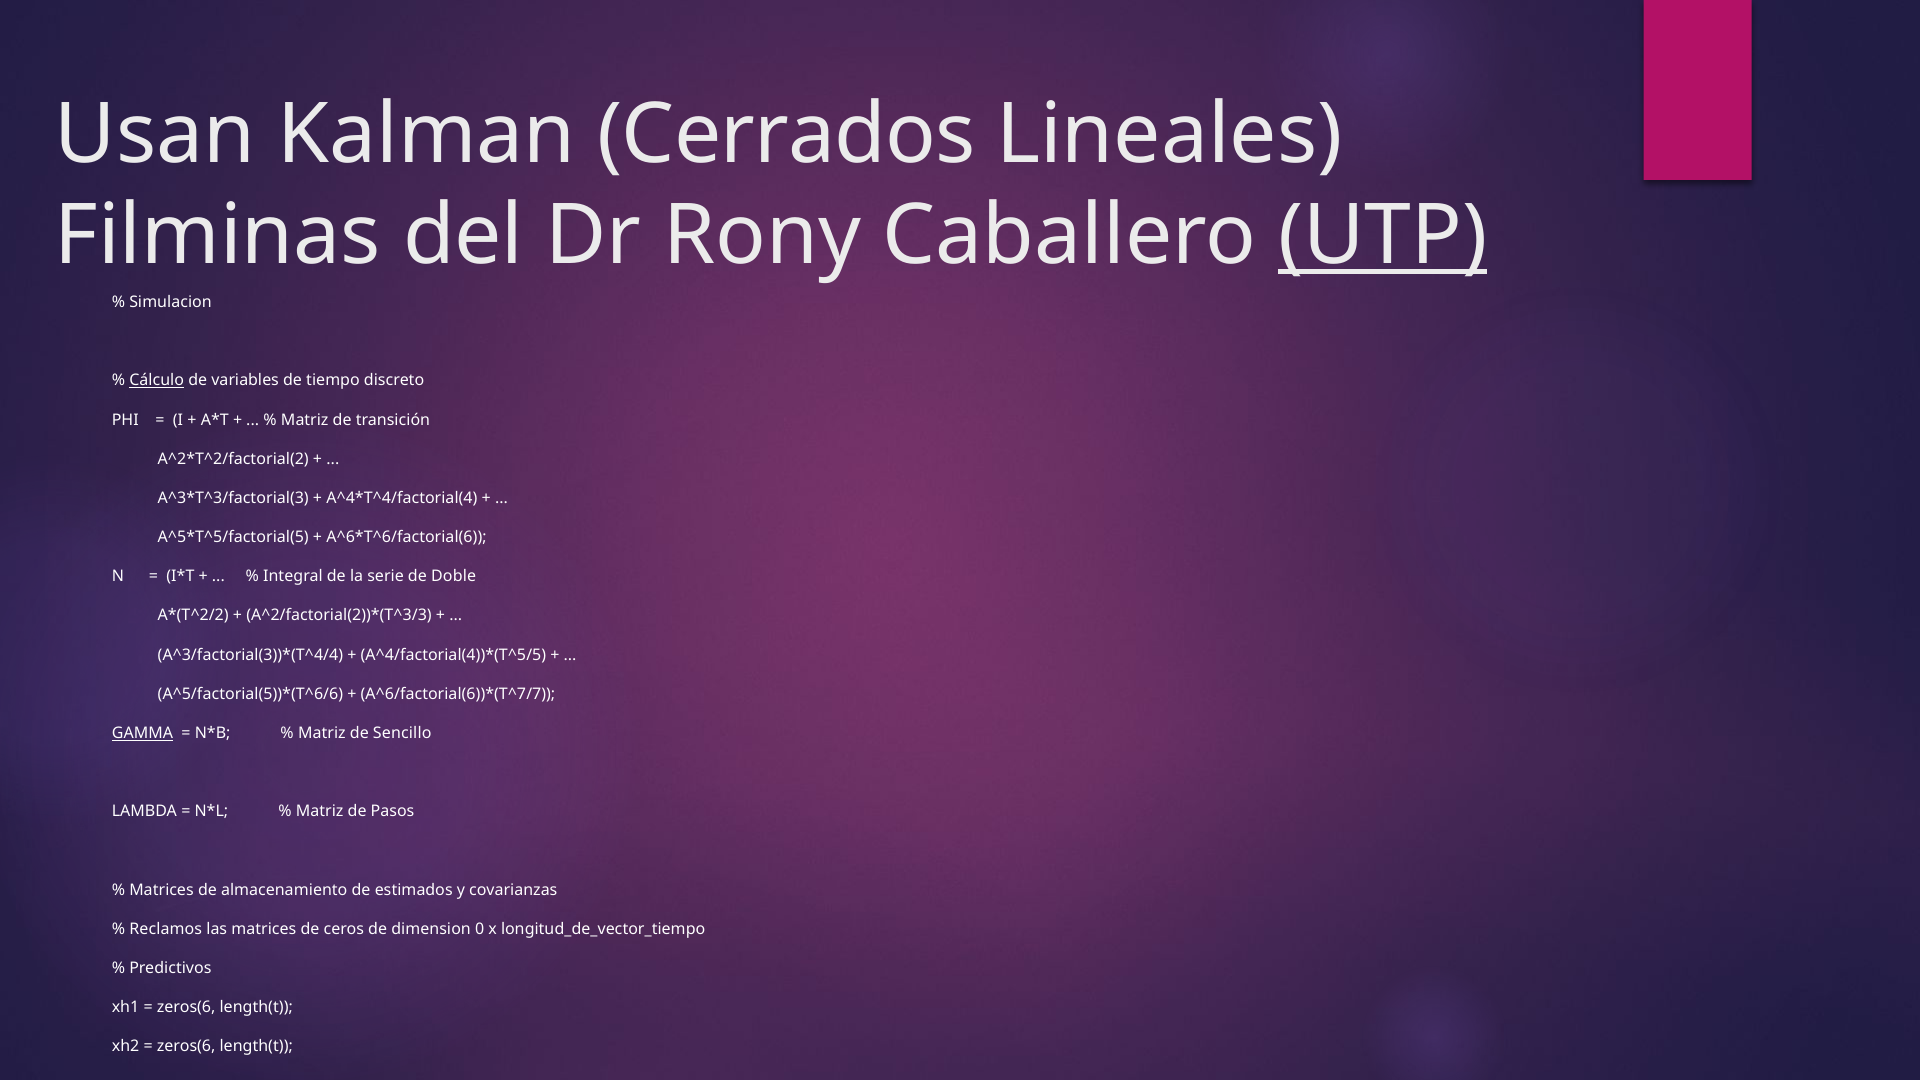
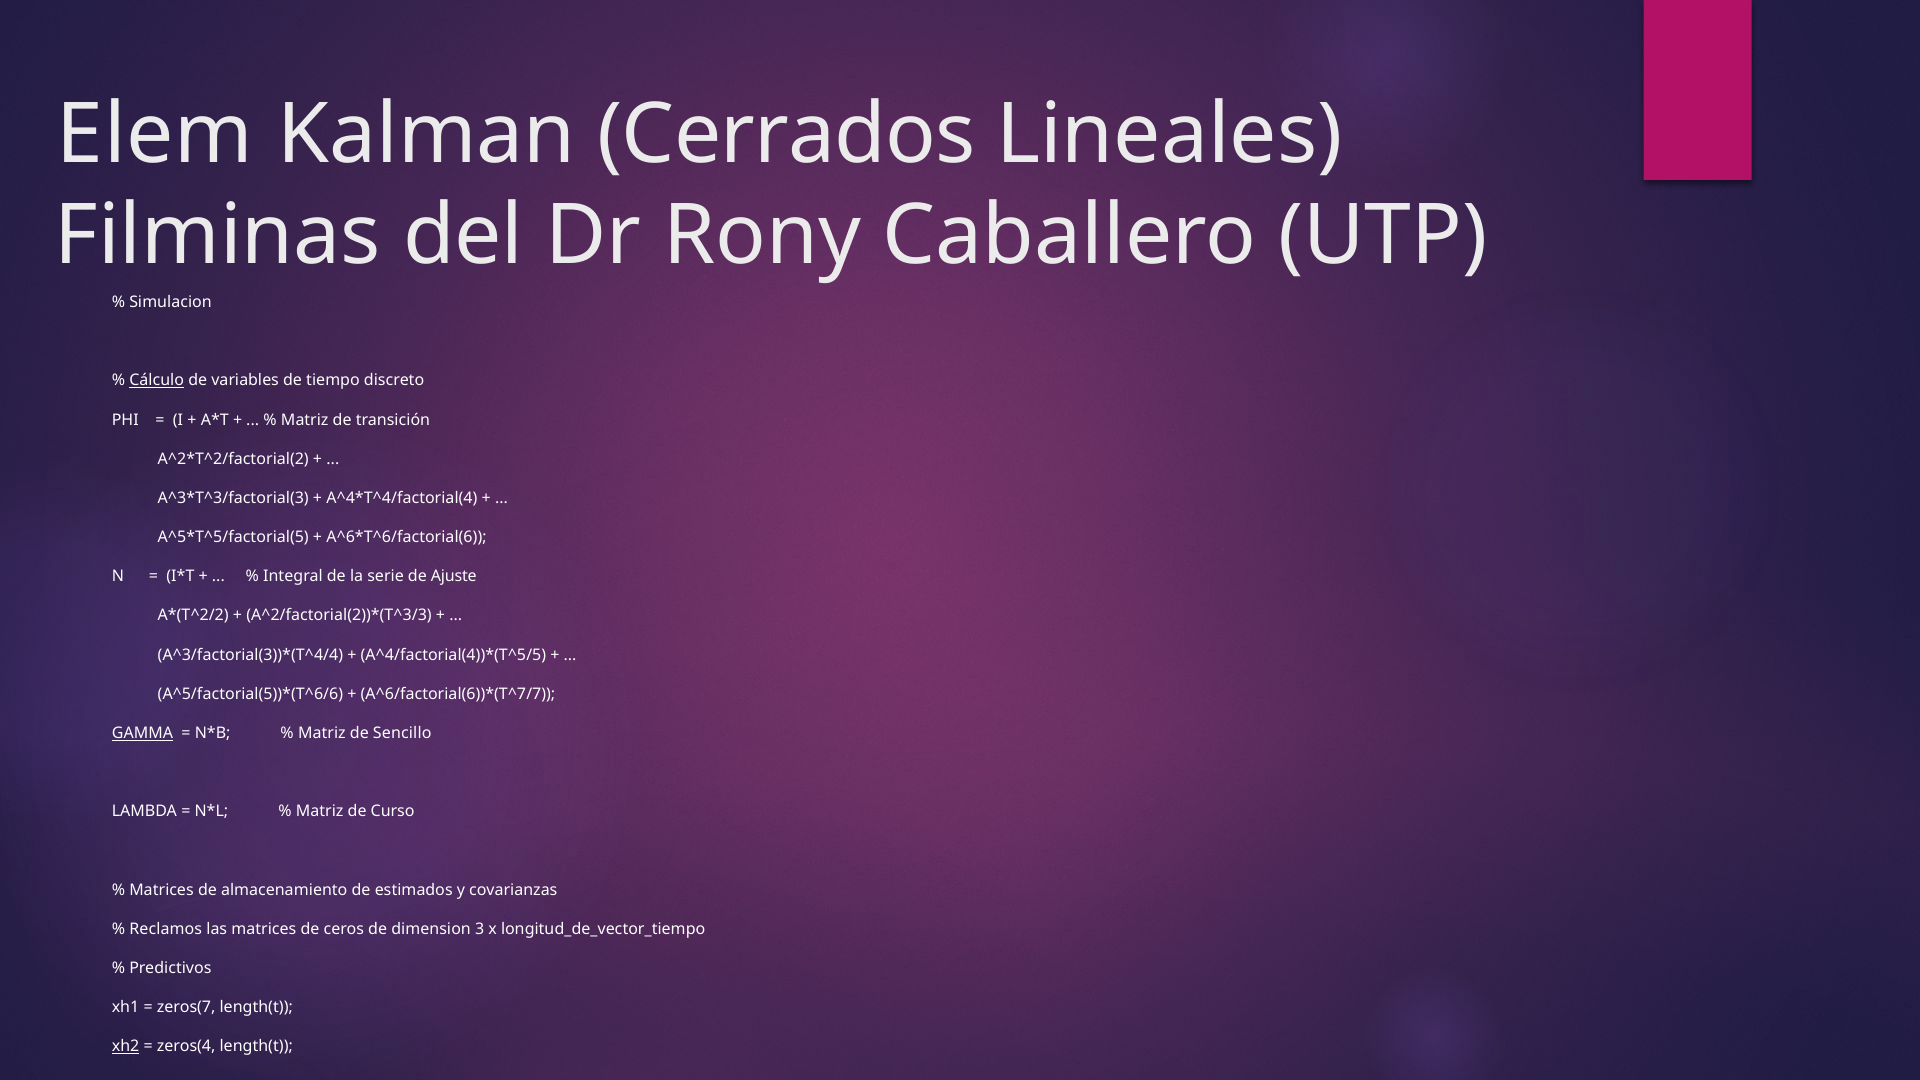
Usan: Usan -> Elem
UTP underline: present -> none
Doble: Doble -> Ajuste
Pasos: Pasos -> Curso
0: 0 -> 3
zeros(6 at (186, 1007): zeros(6 -> zeros(7
xh2 underline: none -> present
zeros(6 at (186, 1047): zeros(6 -> zeros(4
